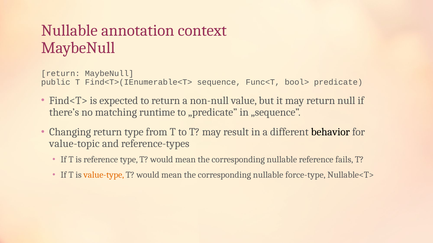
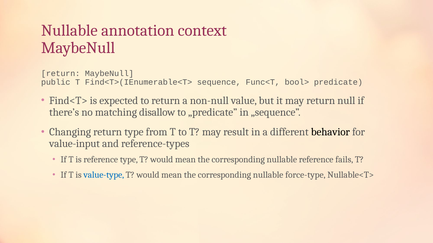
runtime: runtime -> disallow
value-topic: value-topic -> value-input
value-type colour: orange -> blue
